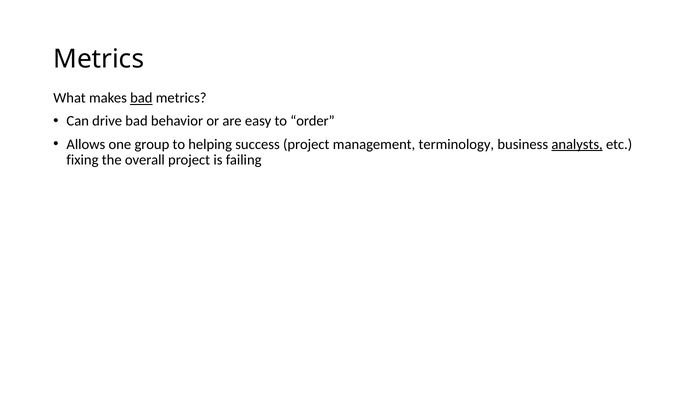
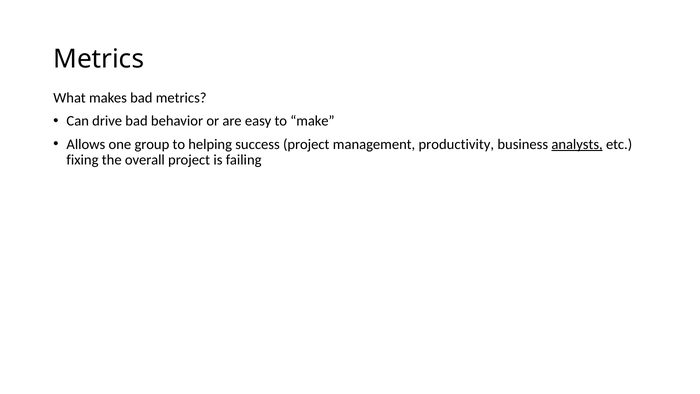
bad at (141, 98) underline: present -> none
order: order -> make
terminology: terminology -> productivity
